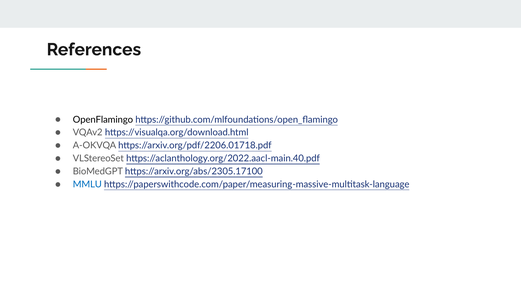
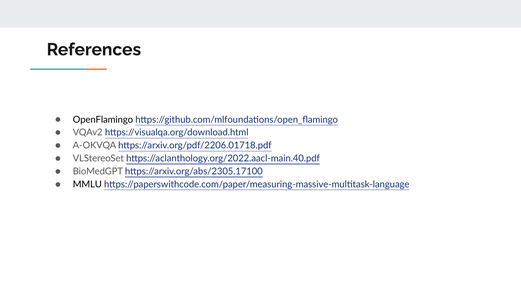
MMLU colour: blue -> black
